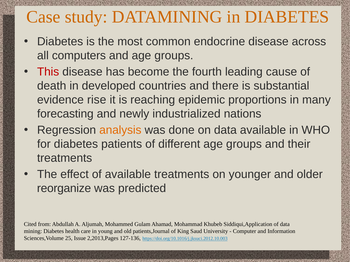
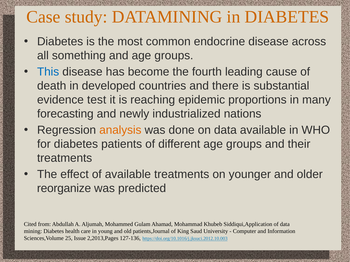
computers: computers -> something
This colour: red -> blue
rise: rise -> test
